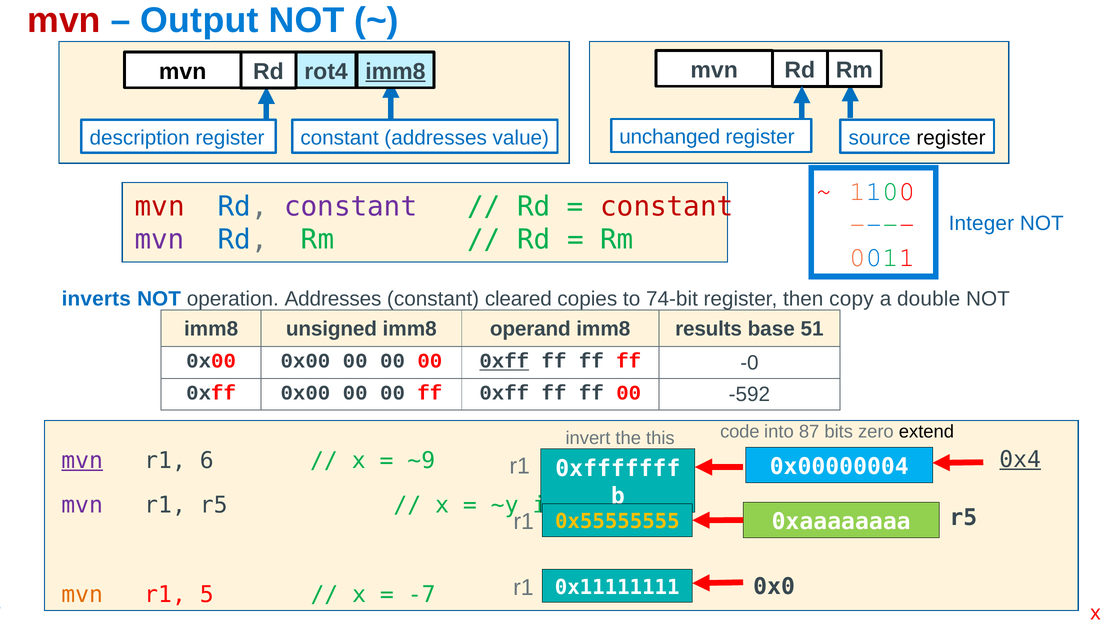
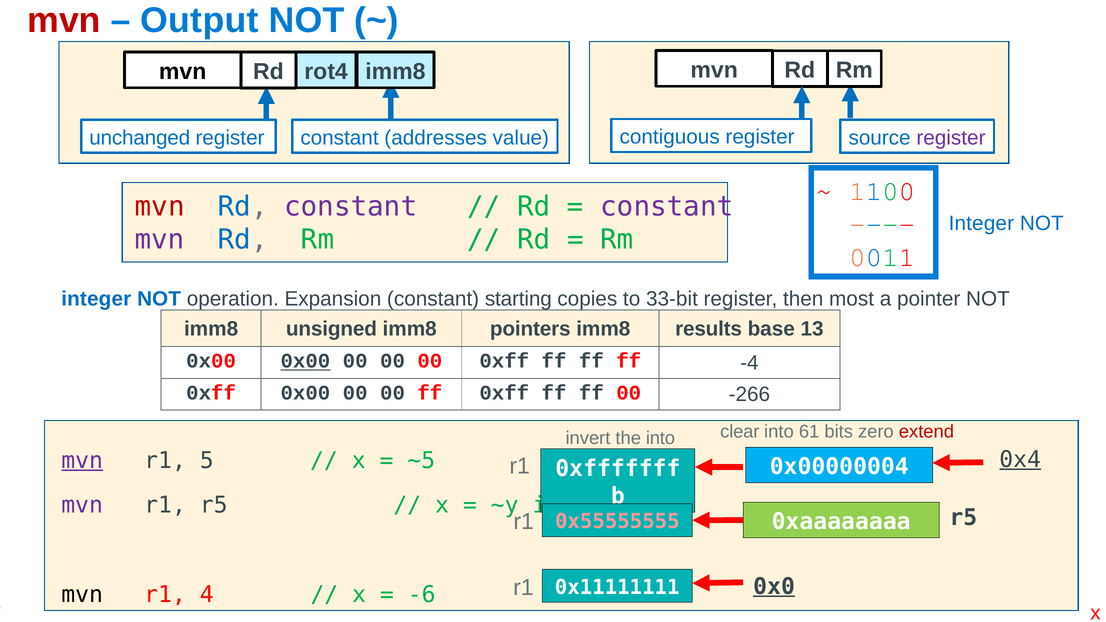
imm8 at (395, 71) underline: present -> none
unchanged: unchanged -> contiguous
description: description -> unchanged
register at (951, 138) colour: black -> purple
constant at (667, 206) colour: red -> purple
inverts at (96, 299): inverts -> integer
operation Addresses: Addresses -> Expansion
cleared: cleared -> starting
74-bit: 74-bit -> 33-bit
copy: copy -> most
double: double -> pointer
operand: operand -> pointers
51: 51 -> 13
0x00 at (305, 361) underline: none -> present
0xff at (504, 361) underline: present -> none
-0: -0 -> -4
-592: -592 -> -266
code: code -> clear
87: 87 -> 61
extend colour: black -> red
the this: this -> into
r1 6: 6 -> 5
~9: ~9 -> ~5
0x55555555 colour: yellow -> pink
0x0 underline: none -> present
mvn at (82, 595) colour: orange -> black
5: 5 -> 4
-7: -7 -> -6
